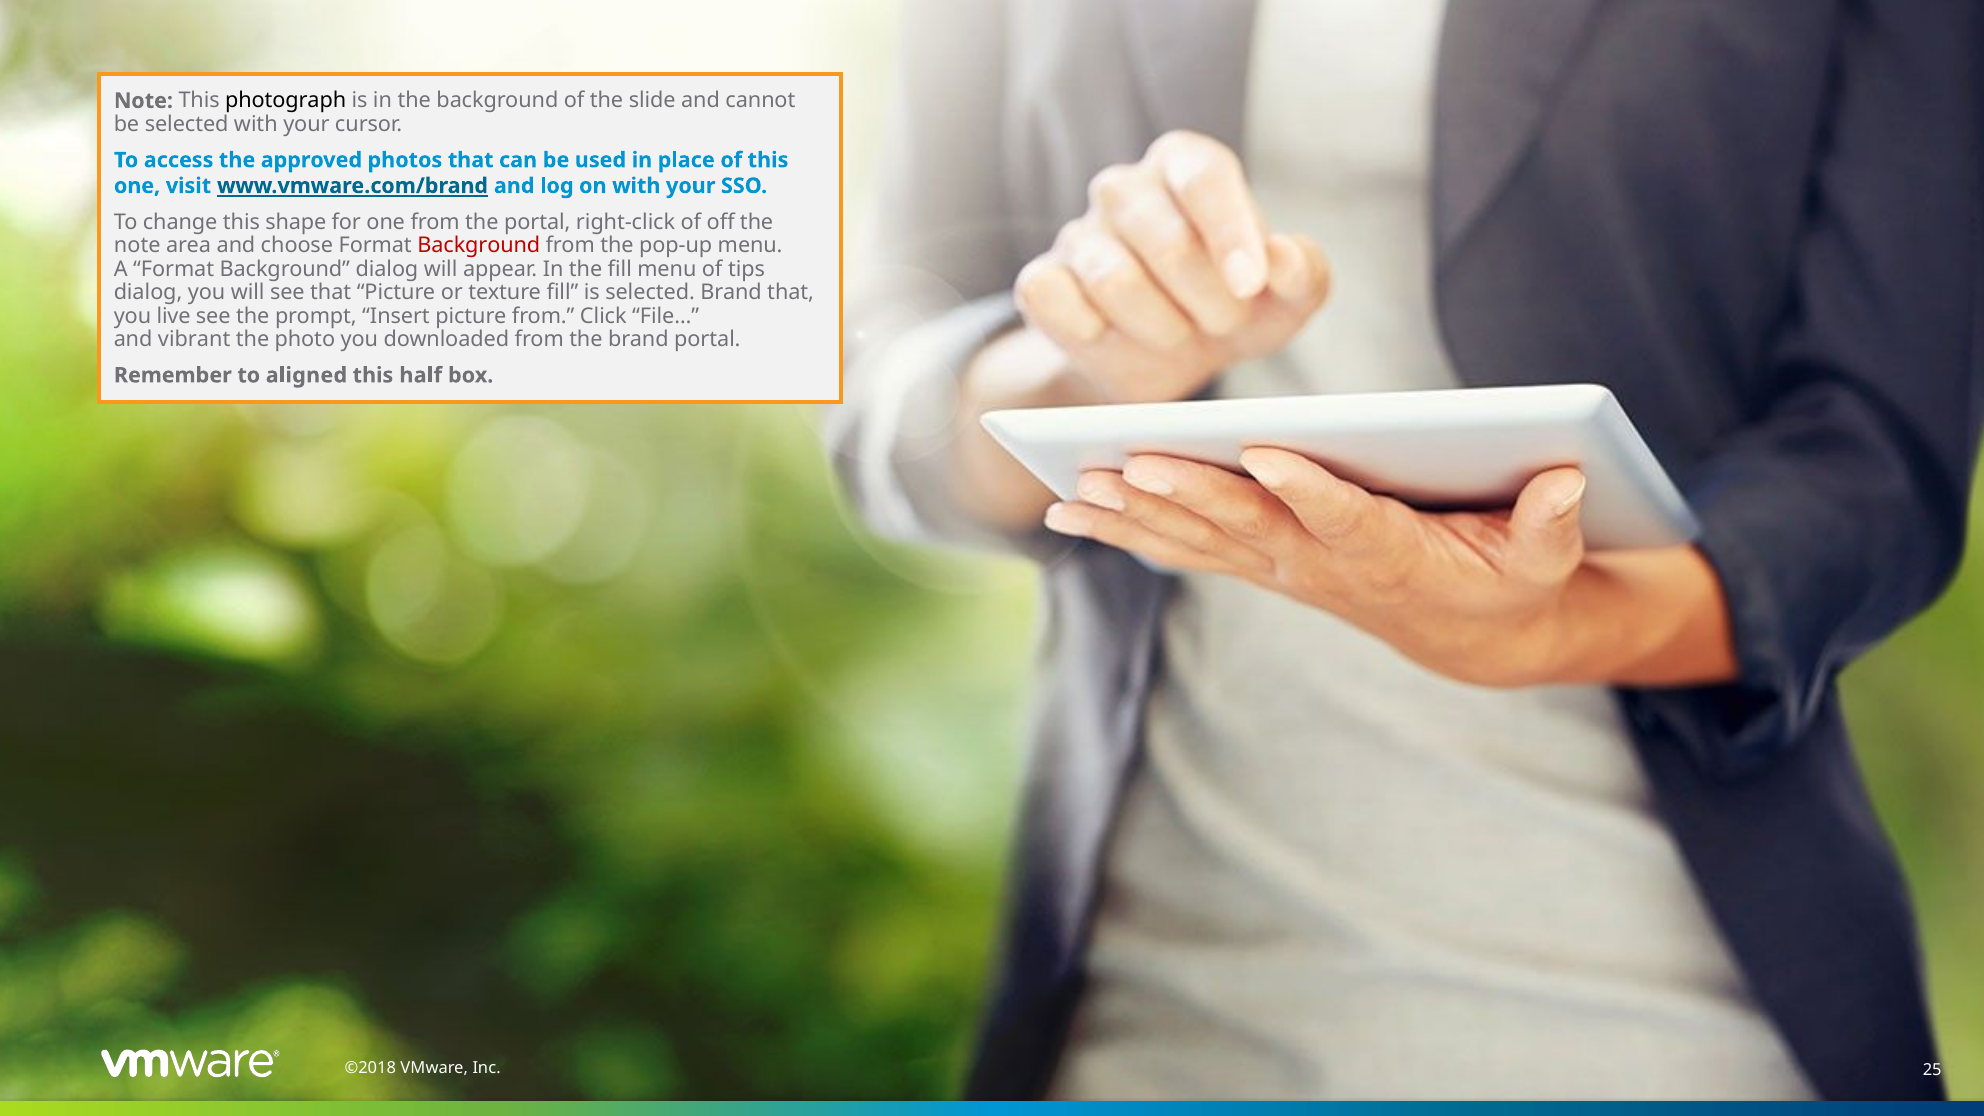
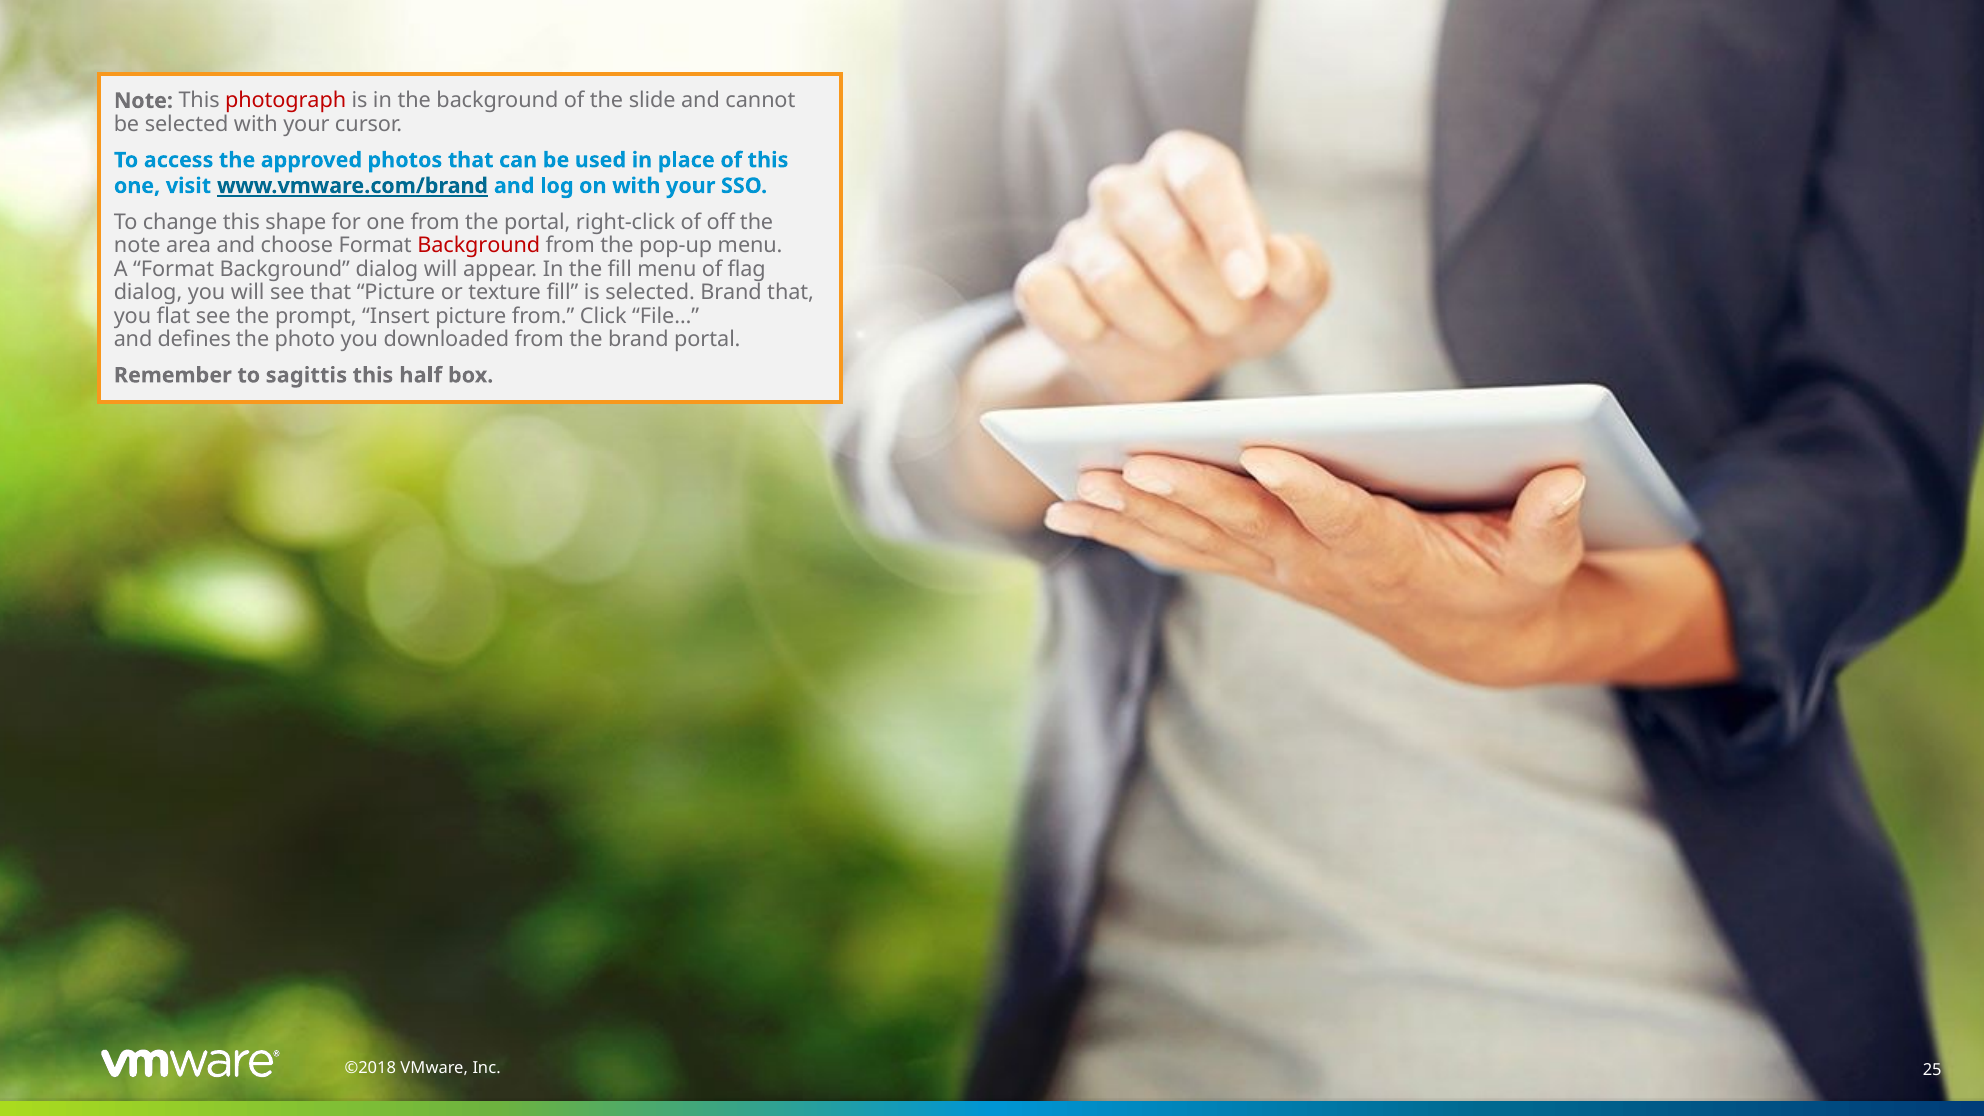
photograph colour: black -> red
tips: tips -> flag
live: live -> flat
vibrant: vibrant -> defines
aligned: aligned -> sagittis
